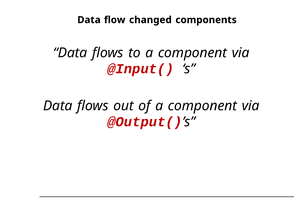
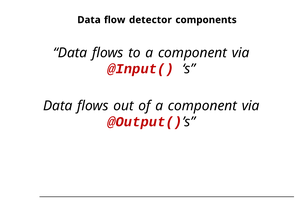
changed: changed -> detector
